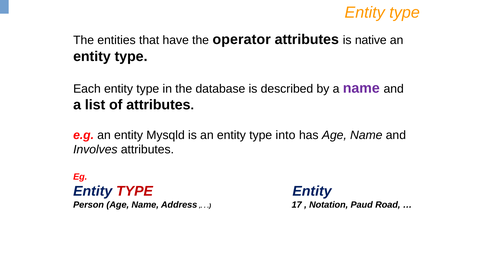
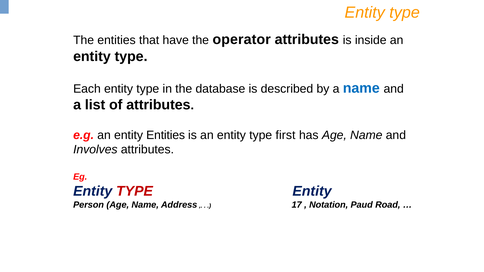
native: native -> inside
name at (361, 88) colour: purple -> blue
entity Mysqld: Mysqld -> Entities
into: into -> first
